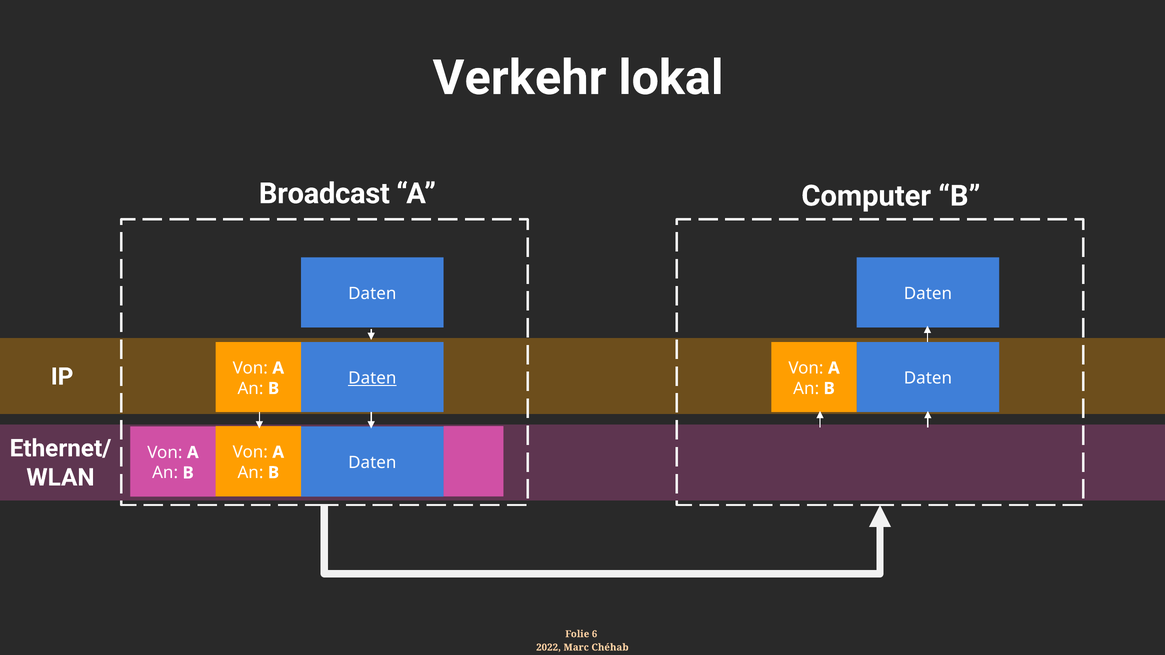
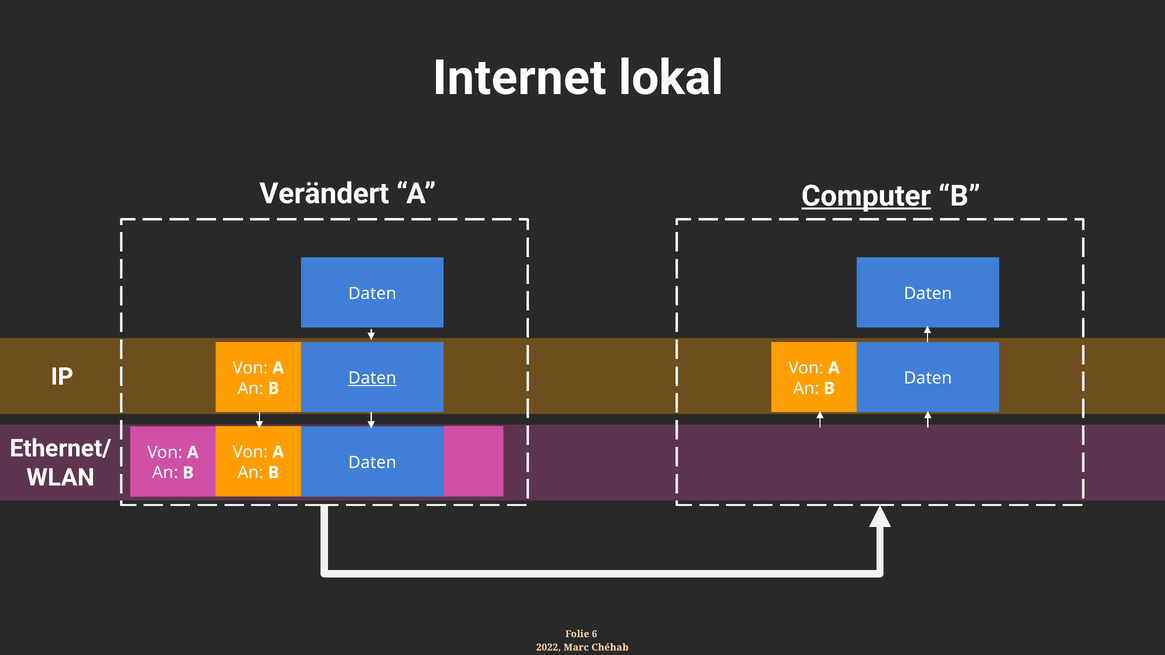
Verkehr: Verkehr -> Internet
Broadcast: Broadcast -> Verändert
Computer underline: none -> present
